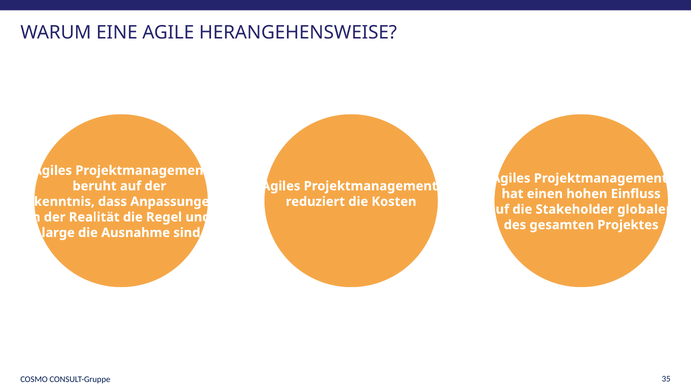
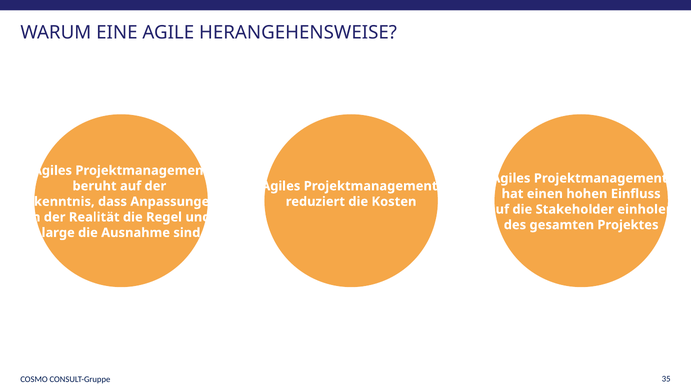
globalen: globalen -> einholen
